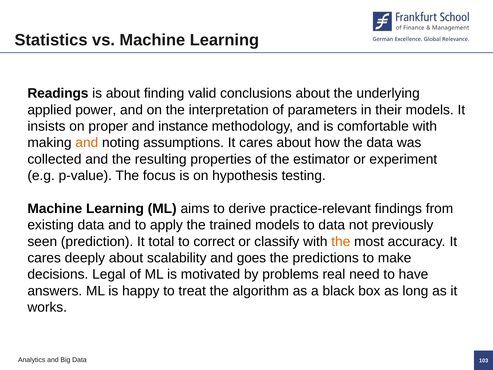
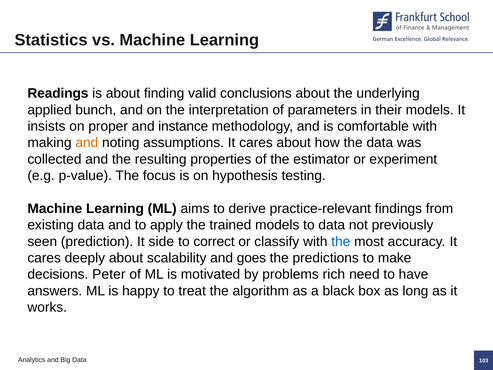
power: power -> bunch
total: total -> side
the at (341, 241) colour: orange -> blue
Legal: Legal -> Peter
real: real -> rich
